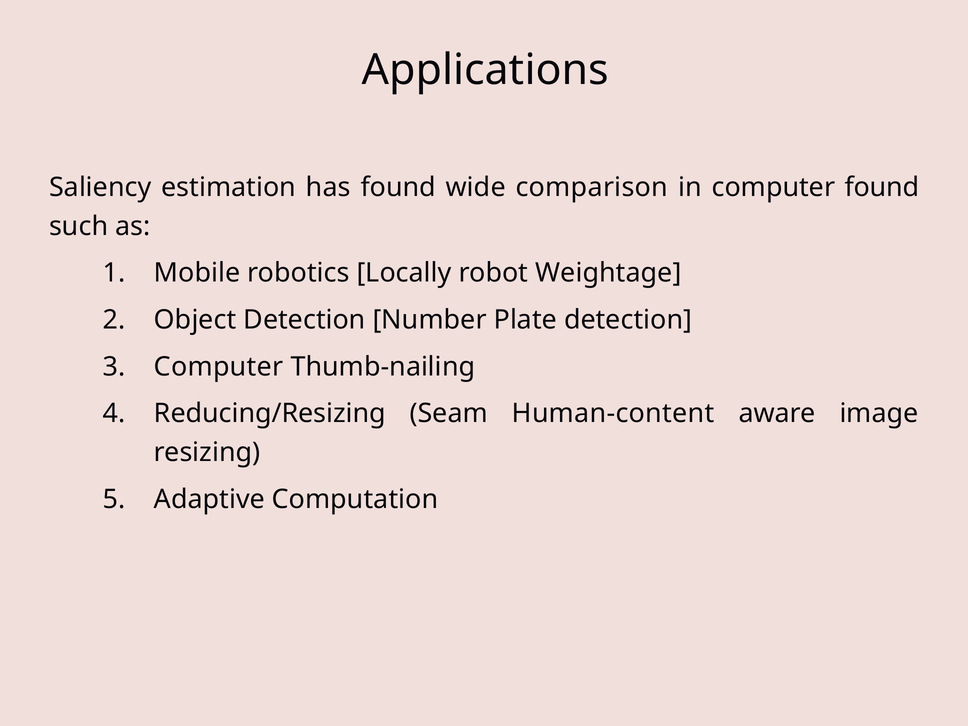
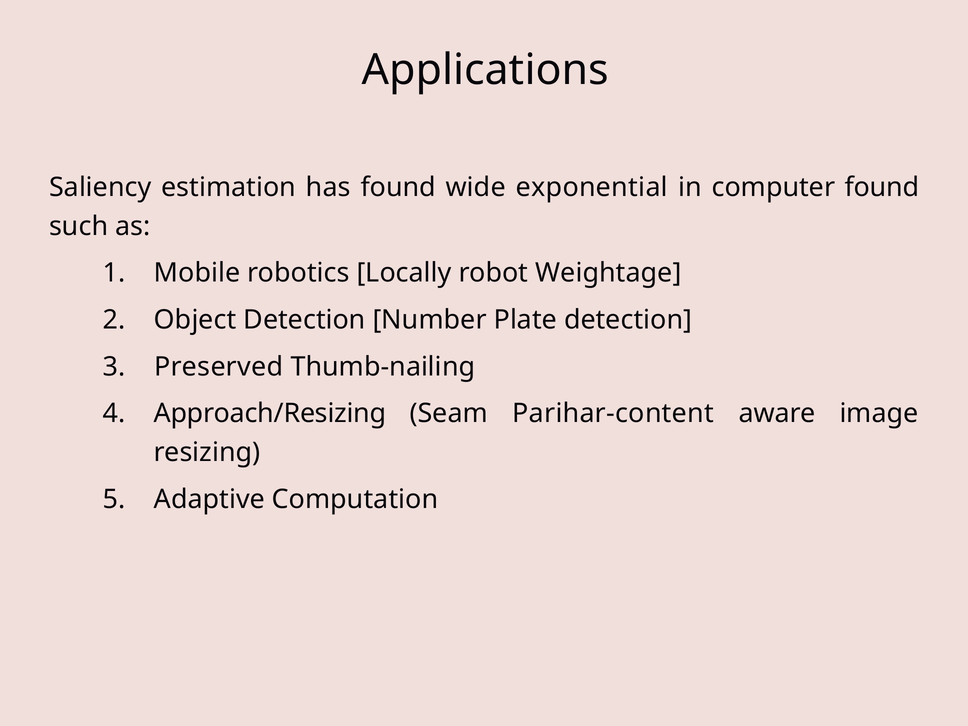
comparison: comparison -> exponential
Computer at (219, 367): Computer -> Preserved
Reducing/Resizing: Reducing/Resizing -> Approach/Resizing
Human-content: Human-content -> Parihar-content
